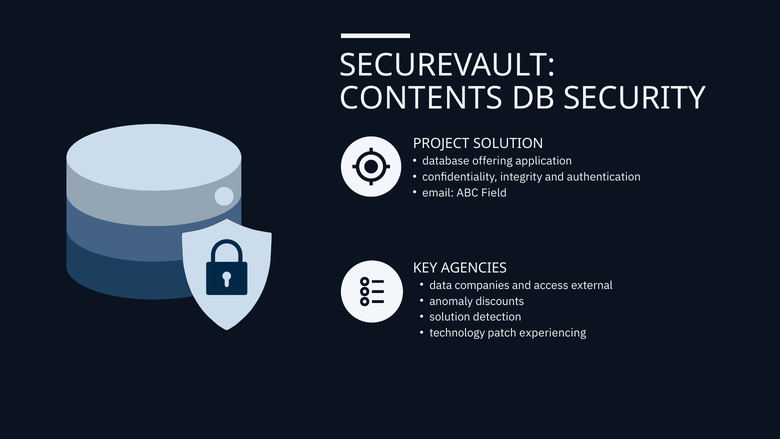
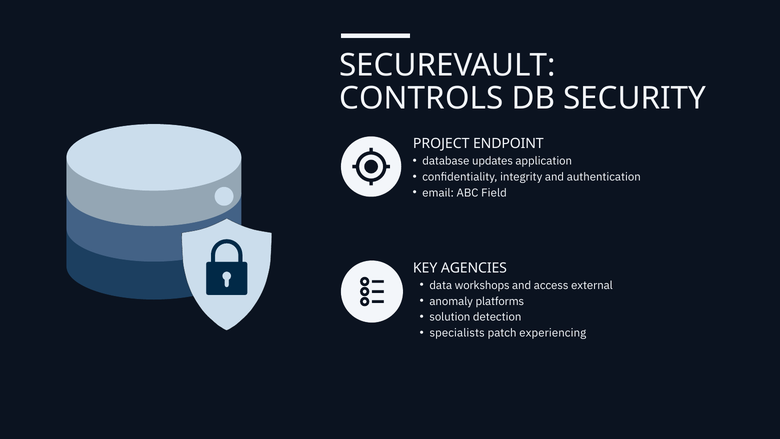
CONTENTS: CONTENTS -> CONTROLS
PROJECT SOLUTION: SOLUTION -> ENDPOINT
offering: offering -> updates
companies: companies -> workshops
discounts: discounts -> platforms
technology: technology -> specialists
